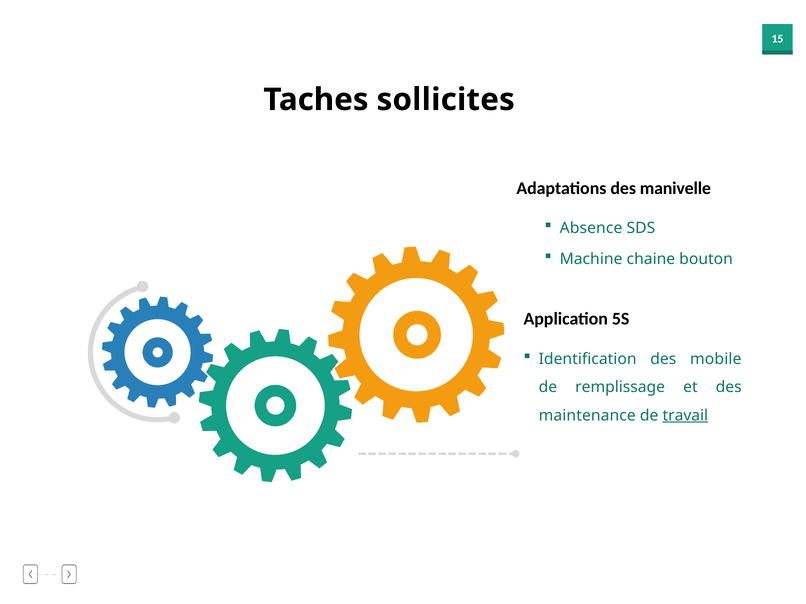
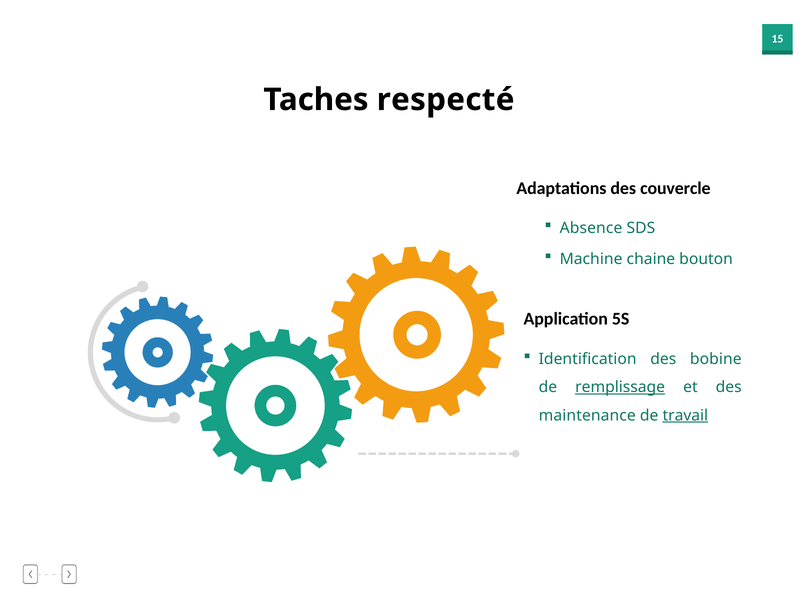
sollicites: sollicites -> respecté
manivelle: manivelle -> couvercle
mobile: mobile -> bobine
remplissage underline: none -> present
